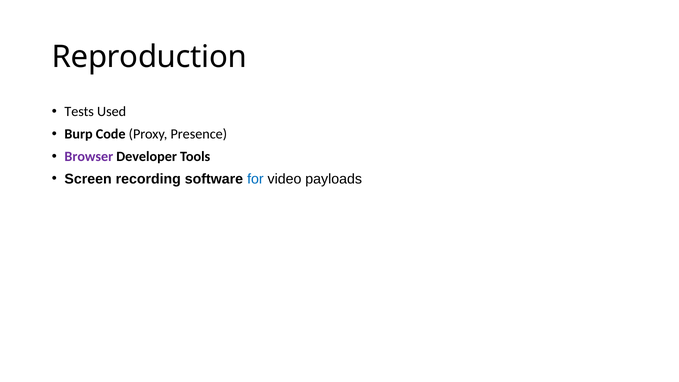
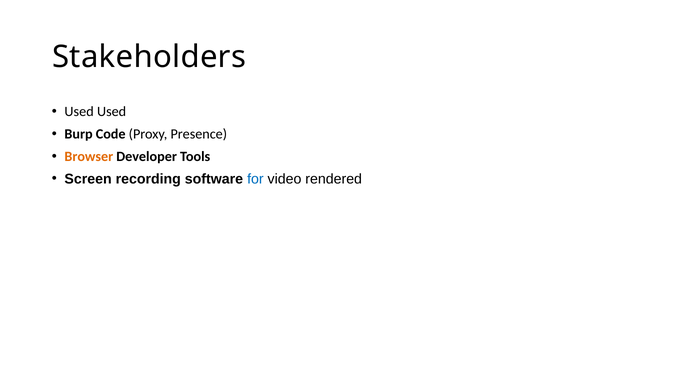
Reproduction: Reproduction -> Stakeholders
Tests at (79, 112): Tests -> Used
Browser colour: purple -> orange
payloads: payloads -> rendered
